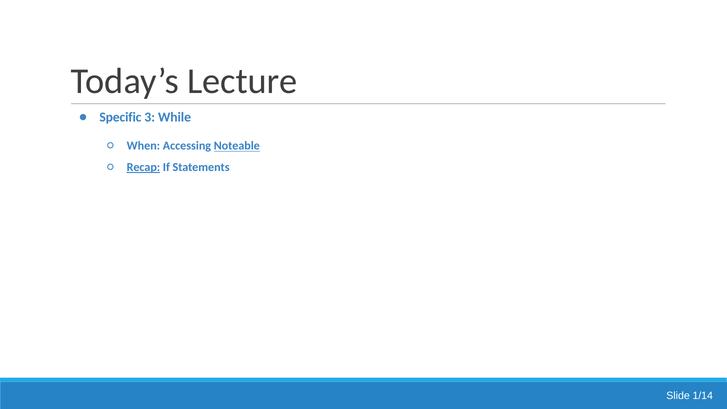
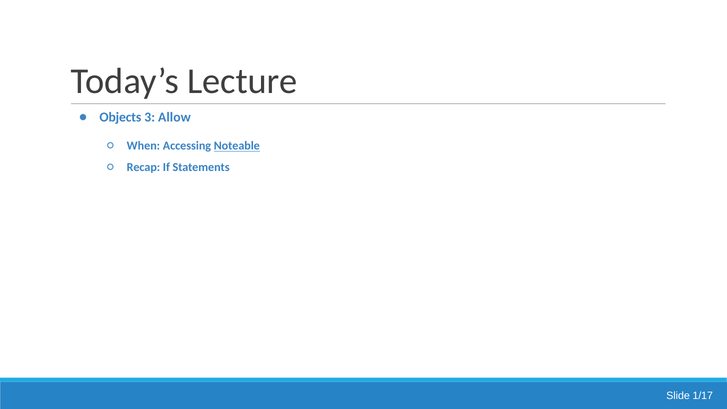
Specific: Specific -> Objects
While: While -> Allow
Recap underline: present -> none
1/14: 1/14 -> 1/17
